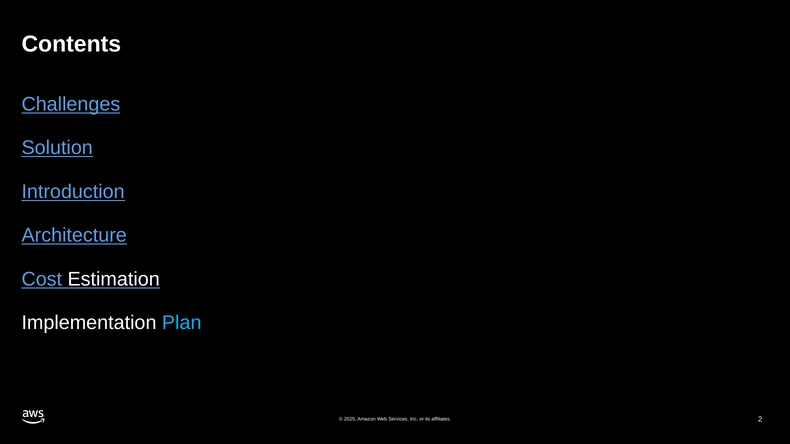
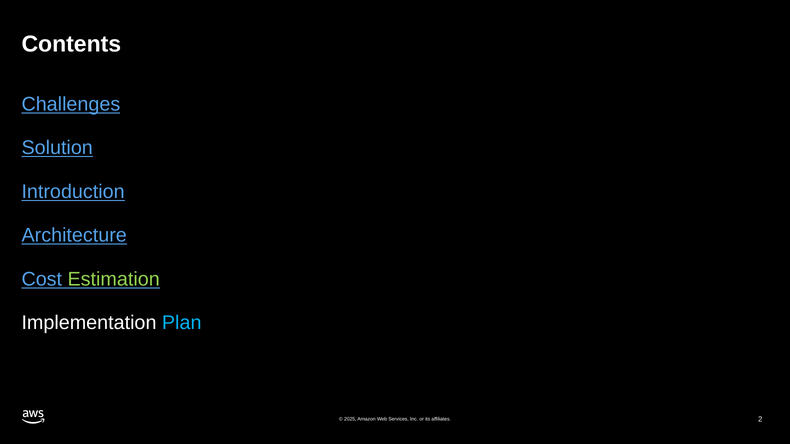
Estimation colour: white -> light green
